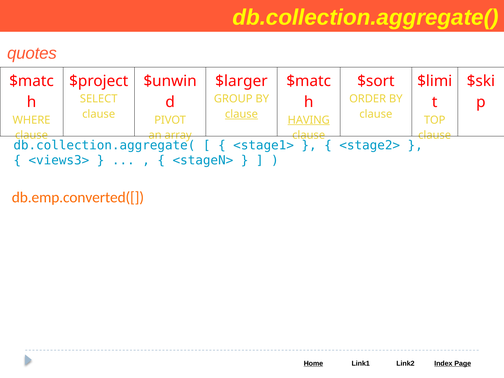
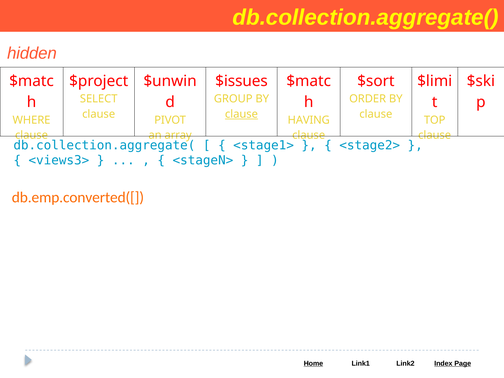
quotes: quotes -> hidden
$larger: $larger -> $issues
HAVING underline: present -> none
